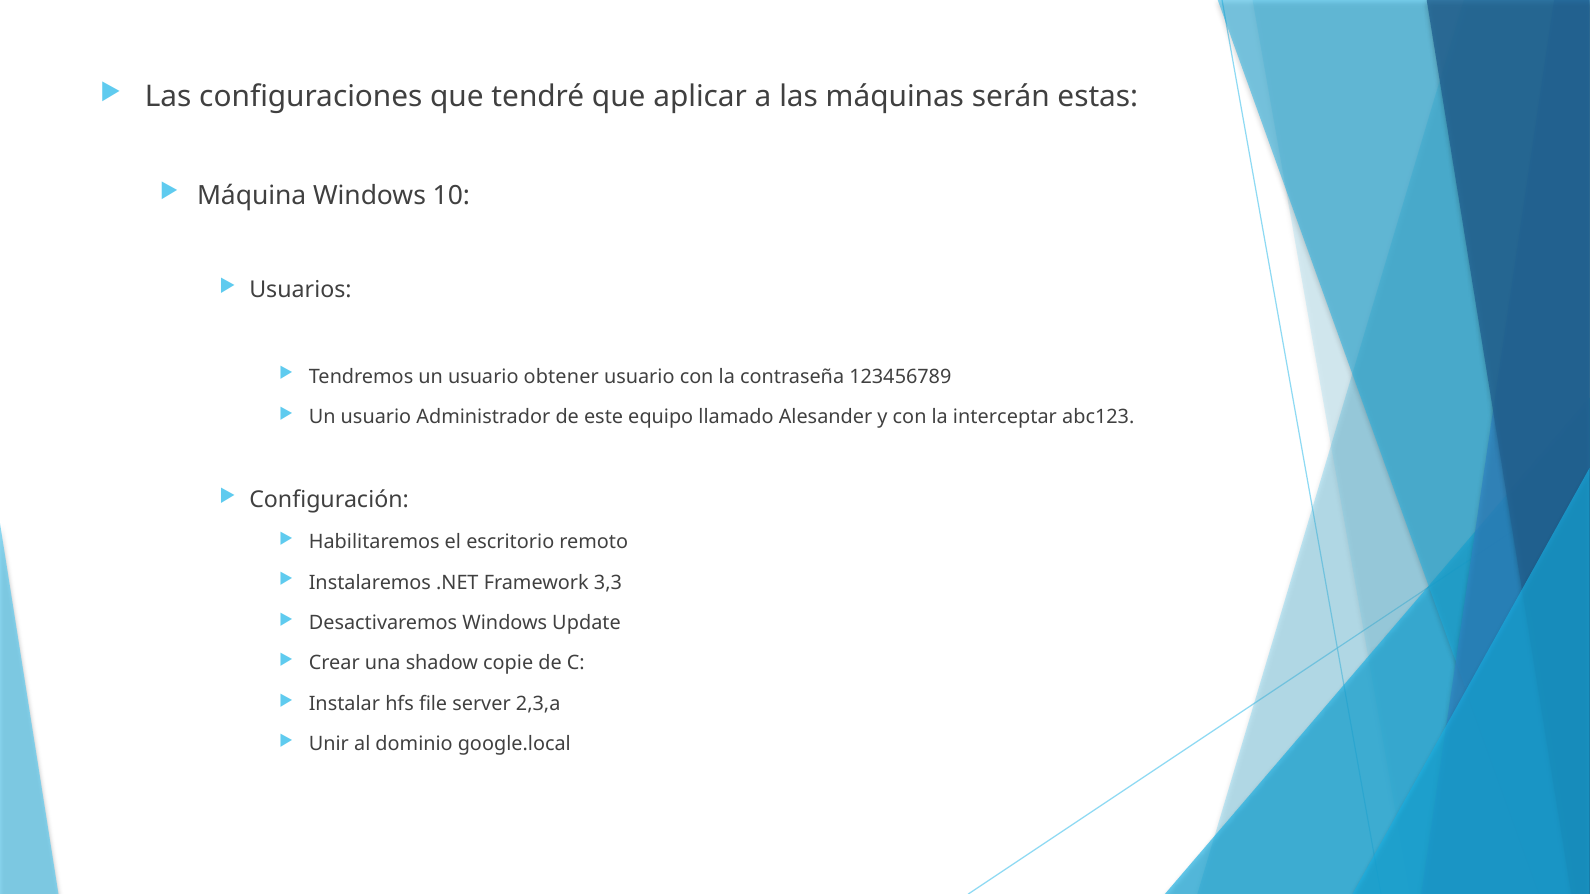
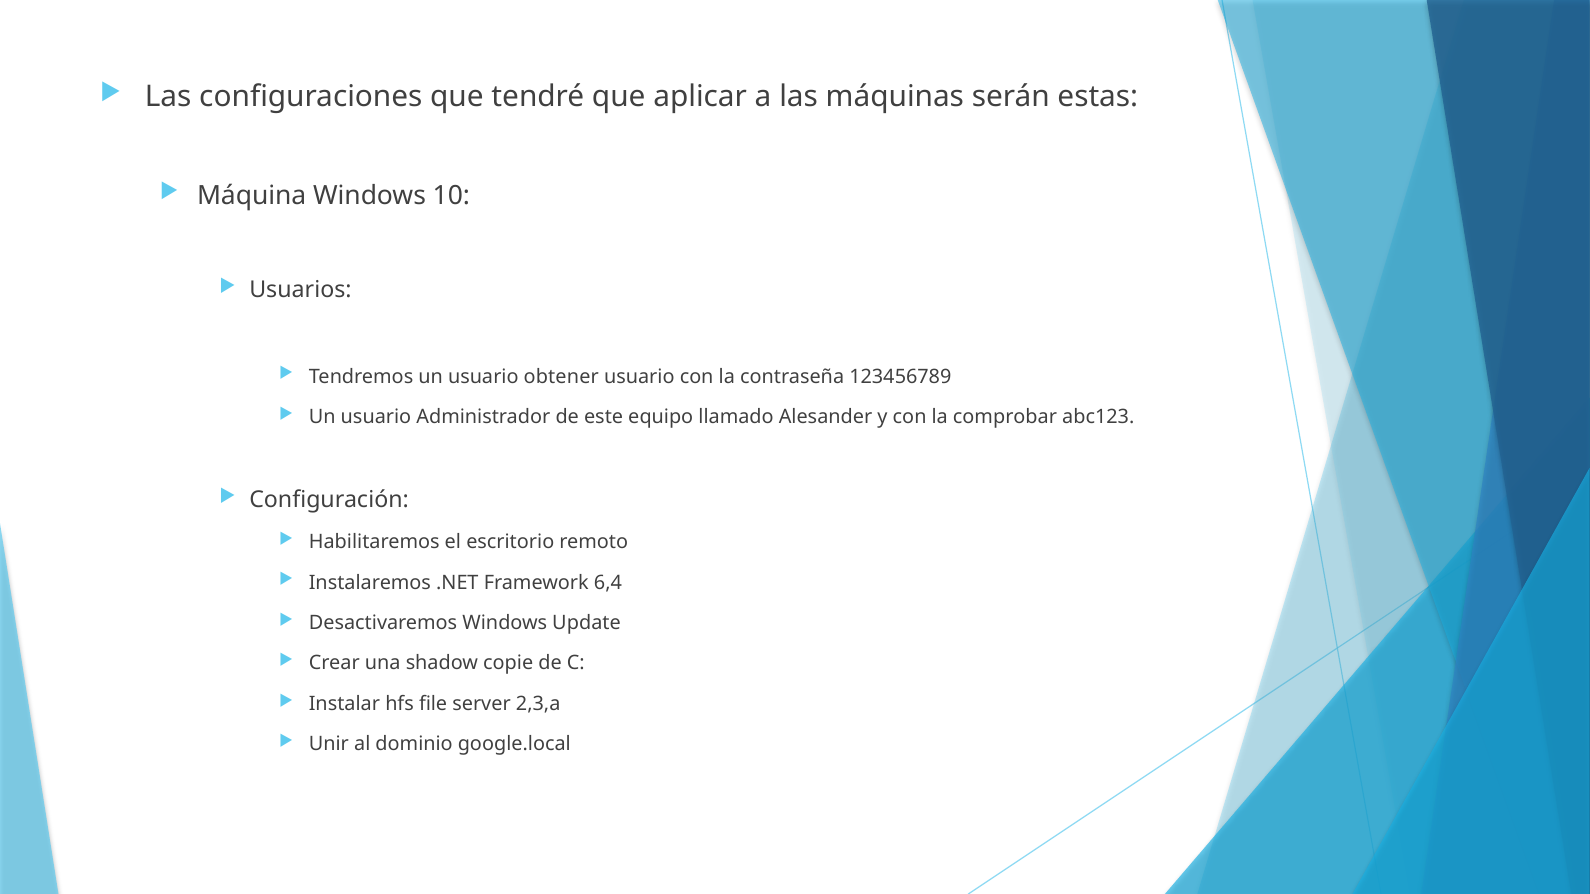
interceptar: interceptar -> comprobar
3,3: 3,3 -> 6,4
